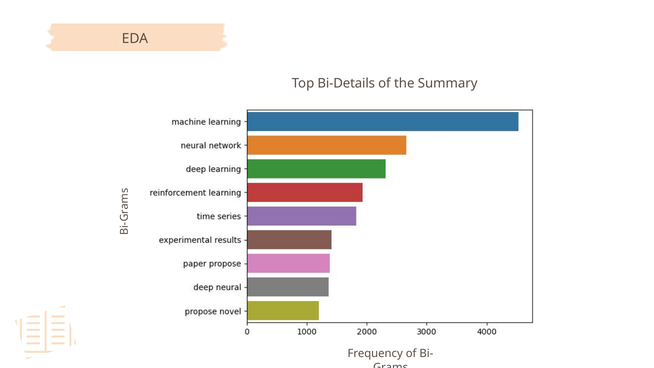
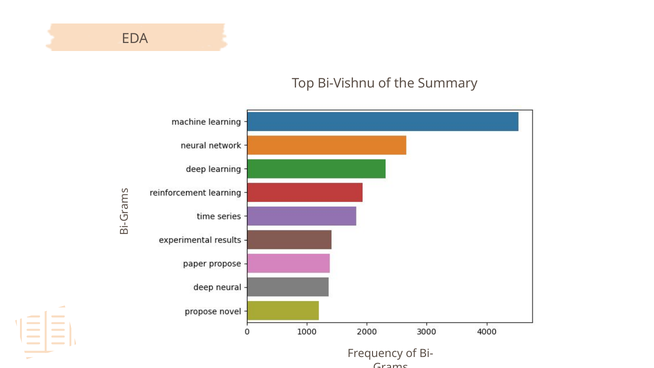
Bi-Details: Bi-Details -> Bi-Vishnu
